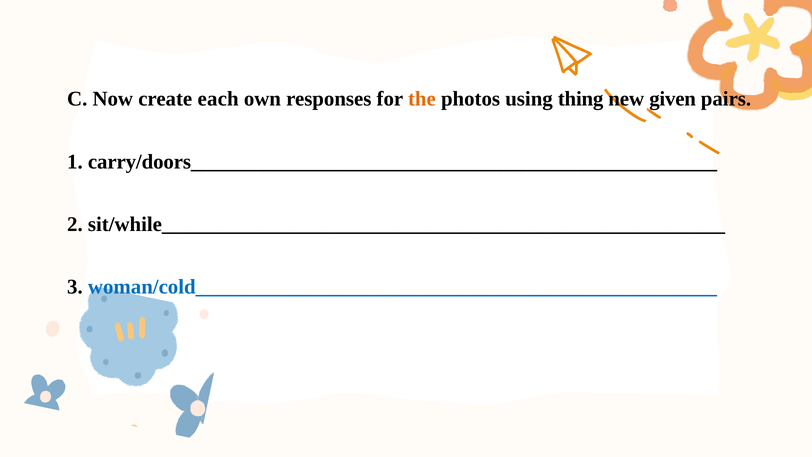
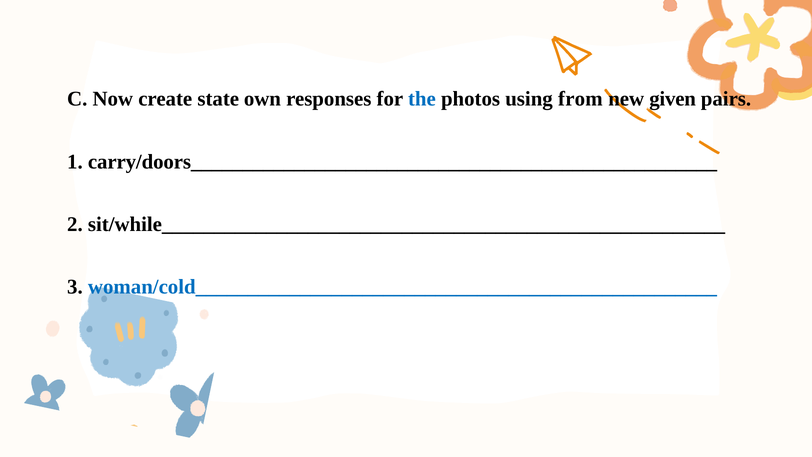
each: each -> state
the colour: orange -> blue
thing: thing -> from
